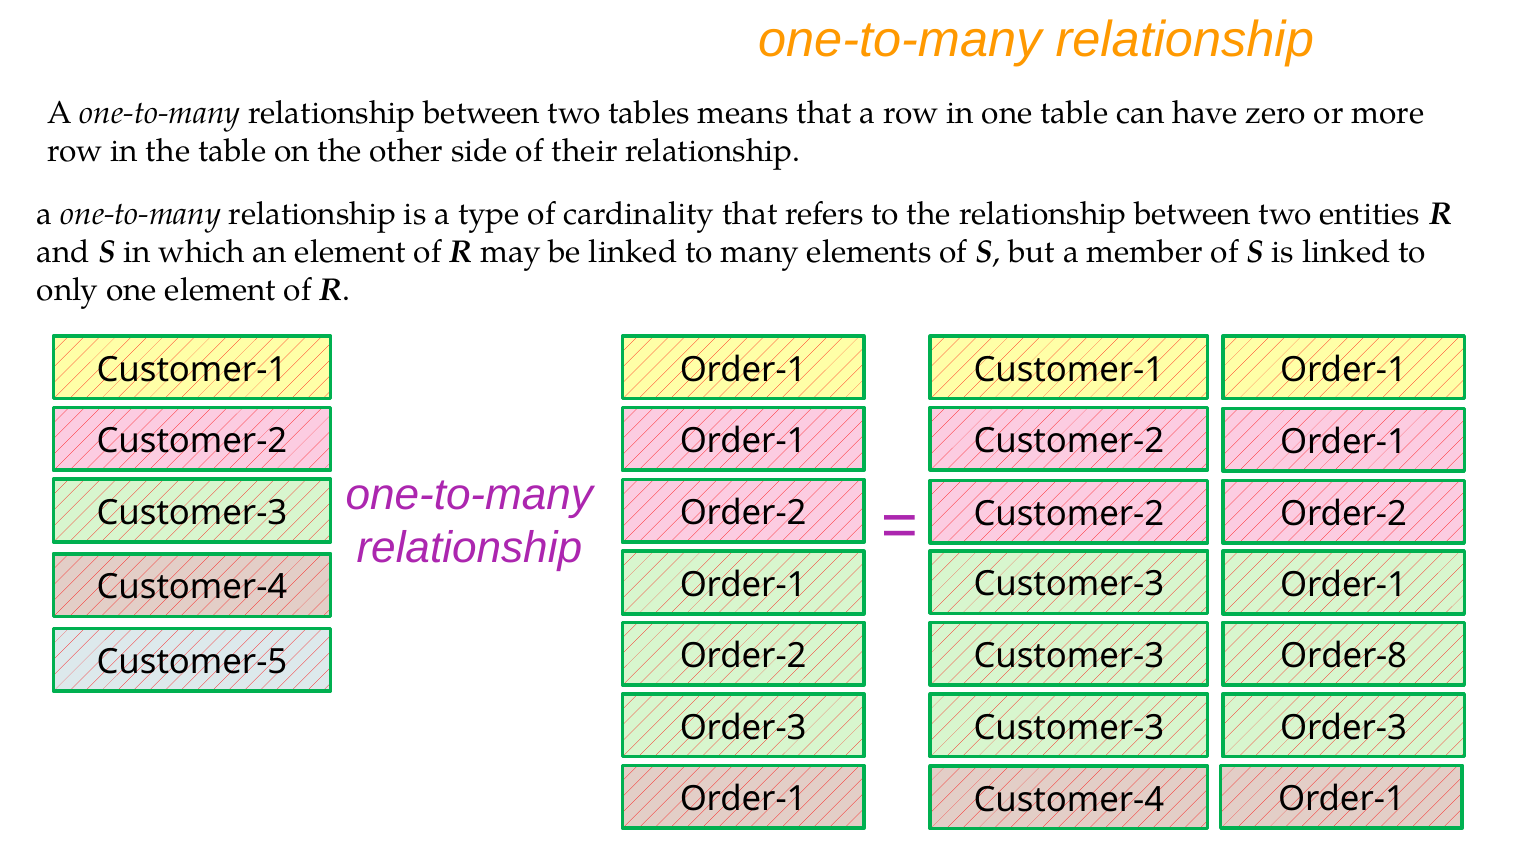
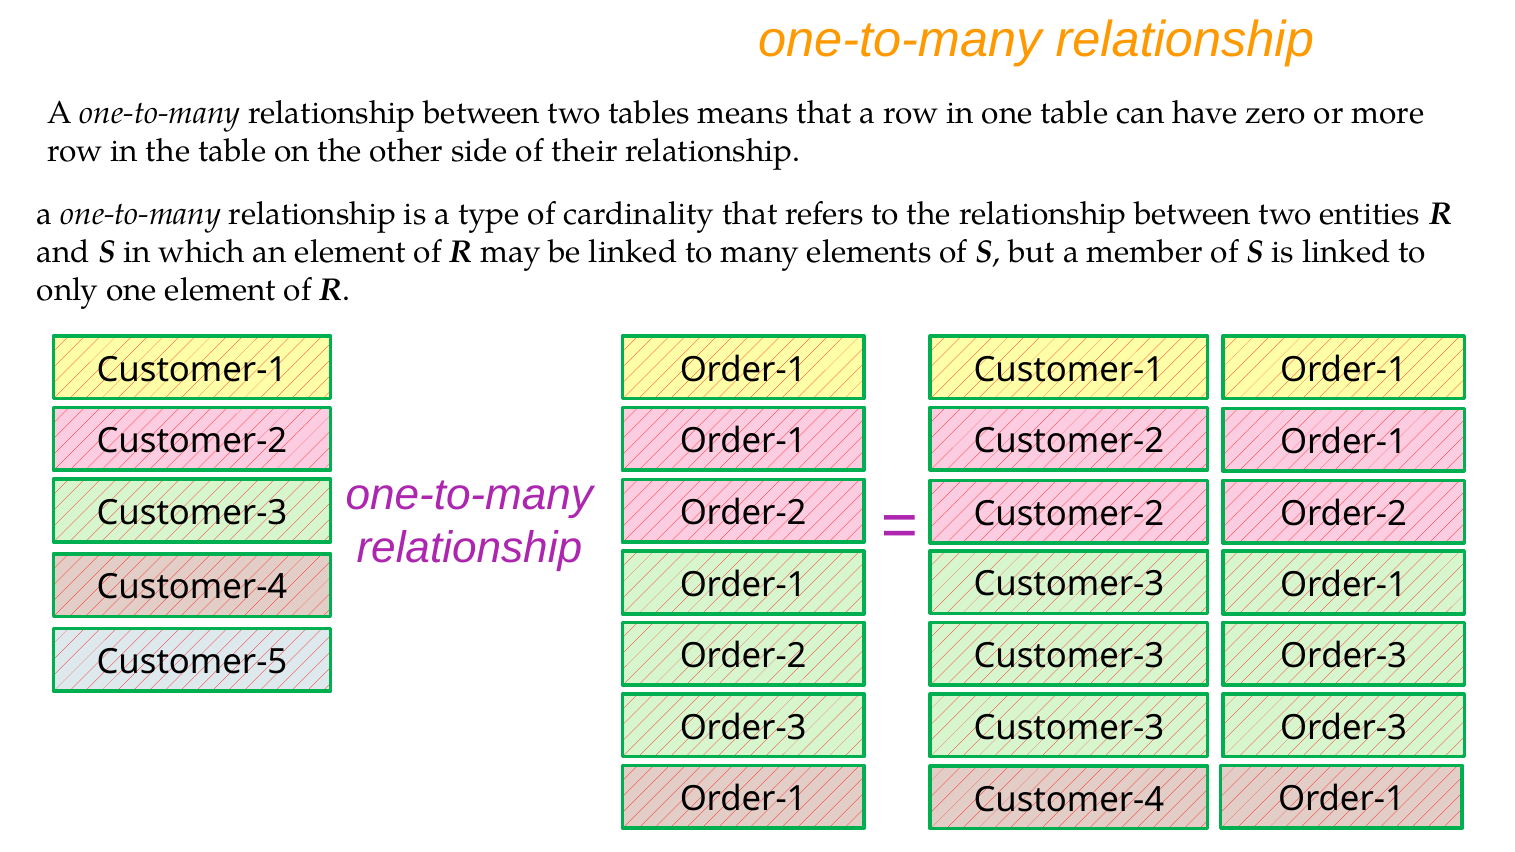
Order-8 at (1344, 656): Order-8 -> Order-3
